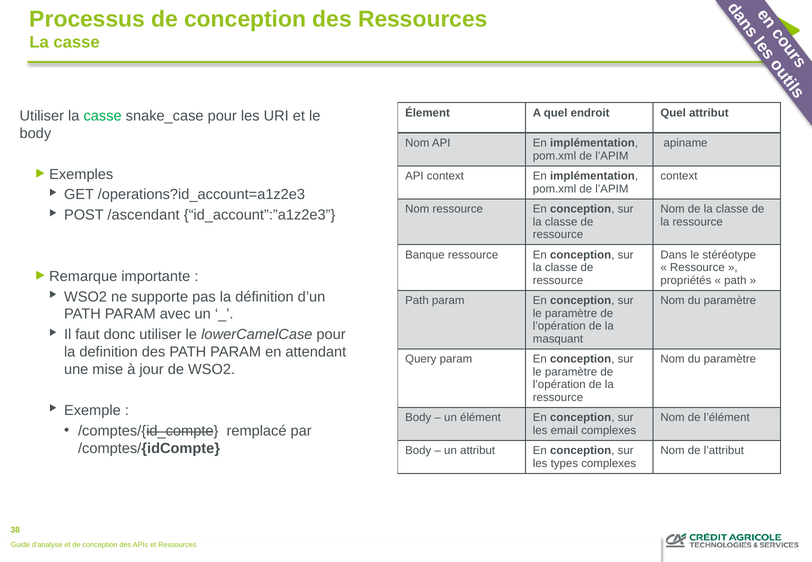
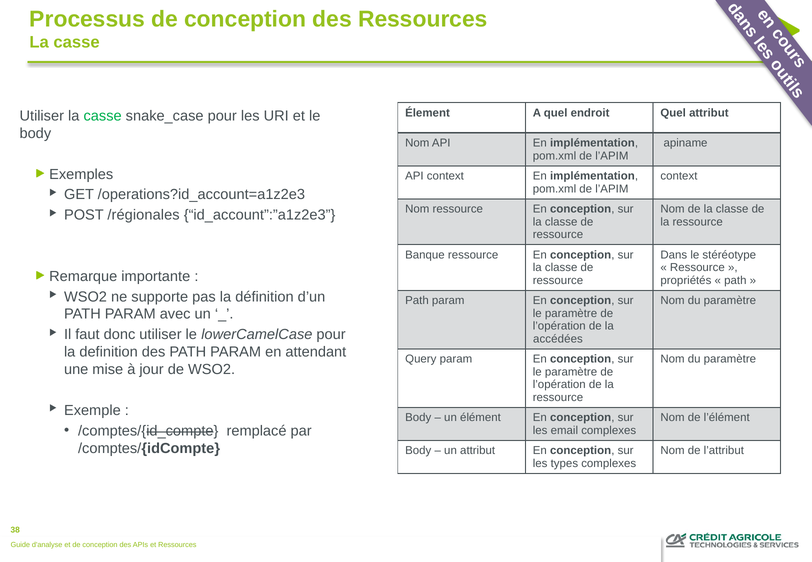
/ascendant: /ascendant -> /régionales
masquant: masquant -> accédées
